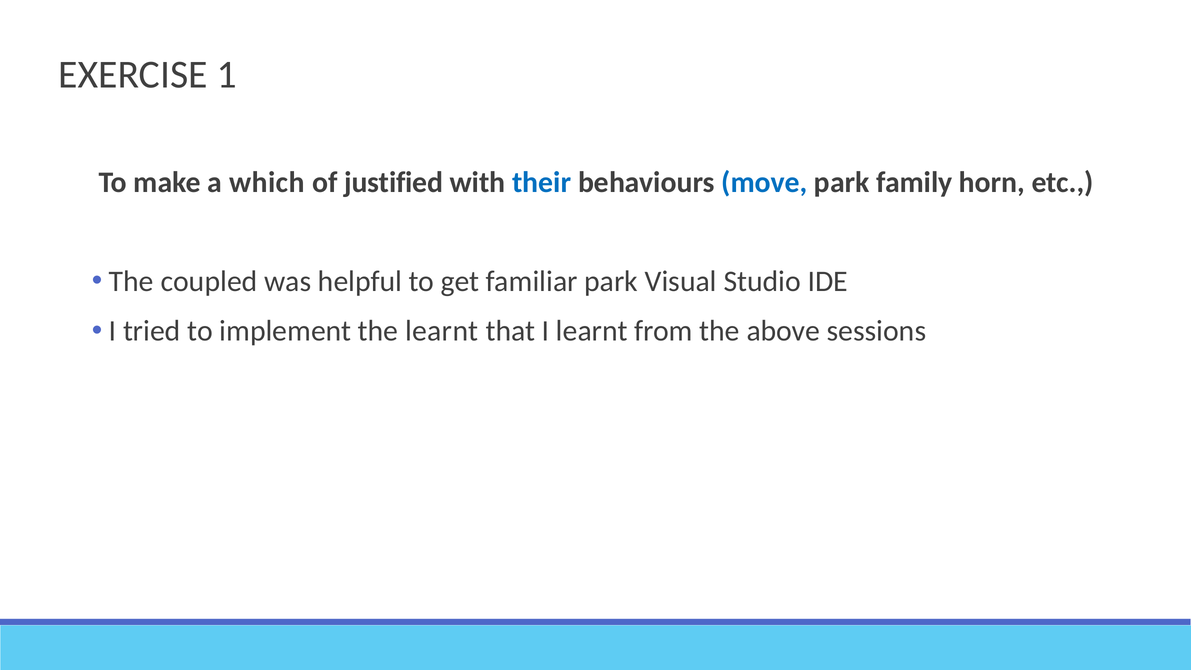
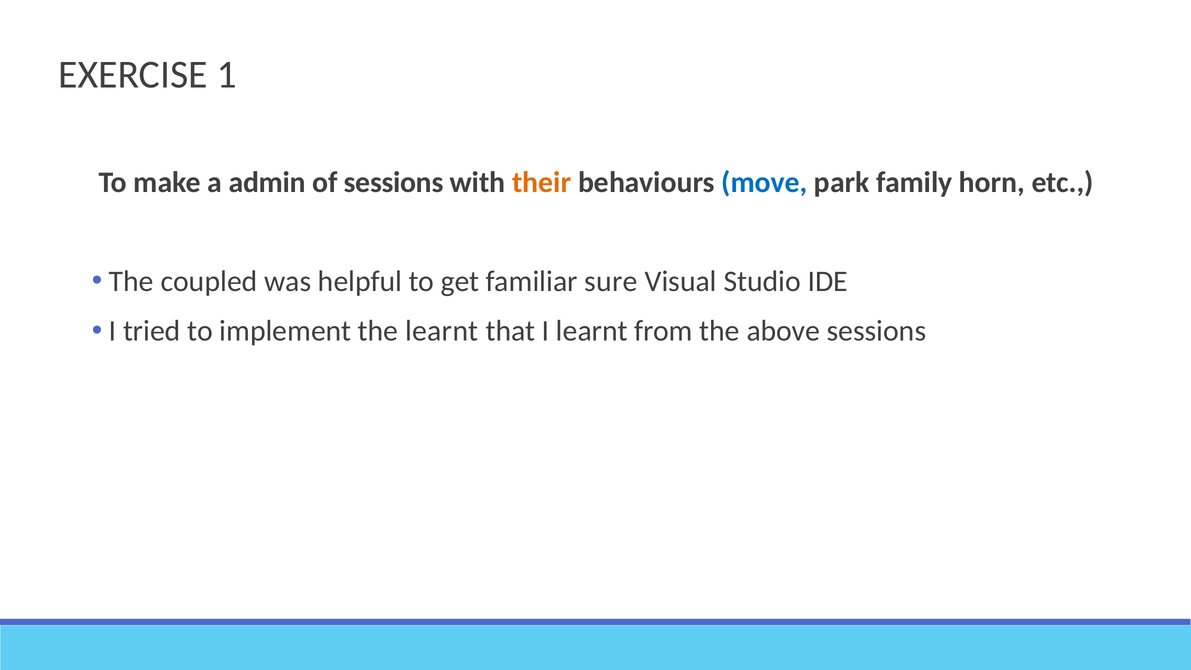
which: which -> admin
of justified: justified -> sessions
their colour: blue -> orange
familiar park: park -> sure
